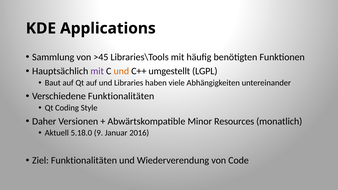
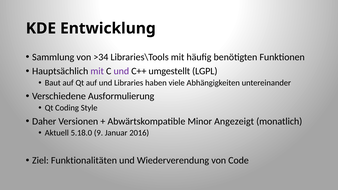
Applications: Applications -> Entwicklung
>45: >45 -> >34
und at (121, 71) colour: orange -> purple
Verschiedene Funktionalitäten: Funktionalitäten -> Ausformulierung
Resources: Resources -> Angezeigt
